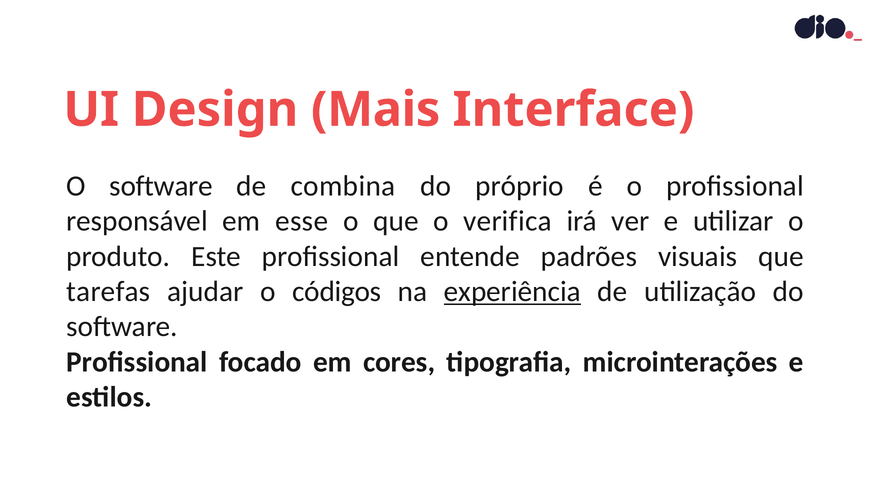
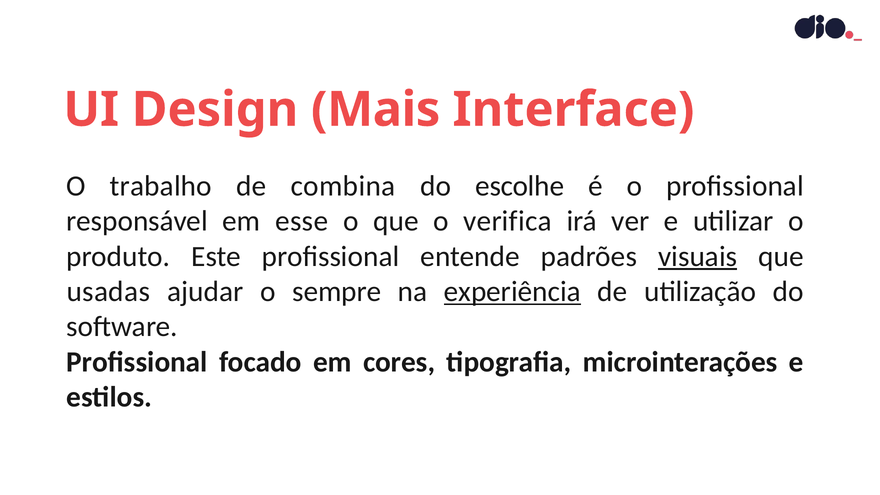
O software: software -> trabalho
próprio: próprio -> escolhe
visuais underline: none -> present
tarefas: tarefas -> usadas
códigos: códigos -> sempre
